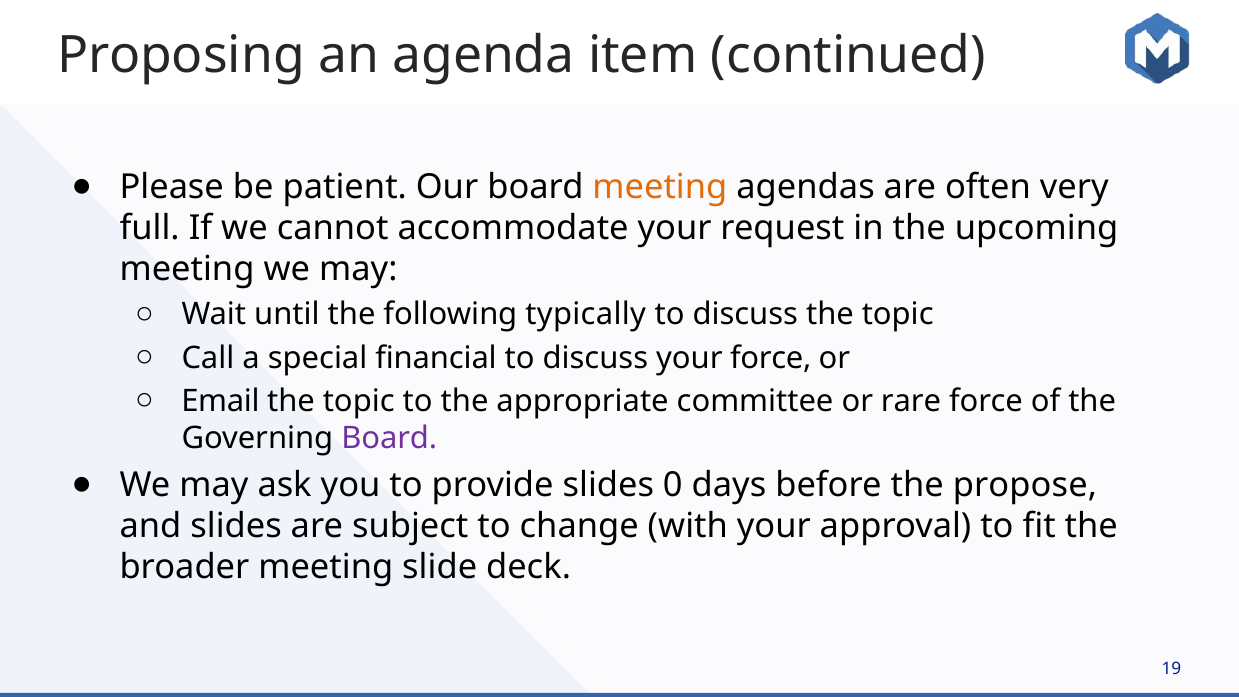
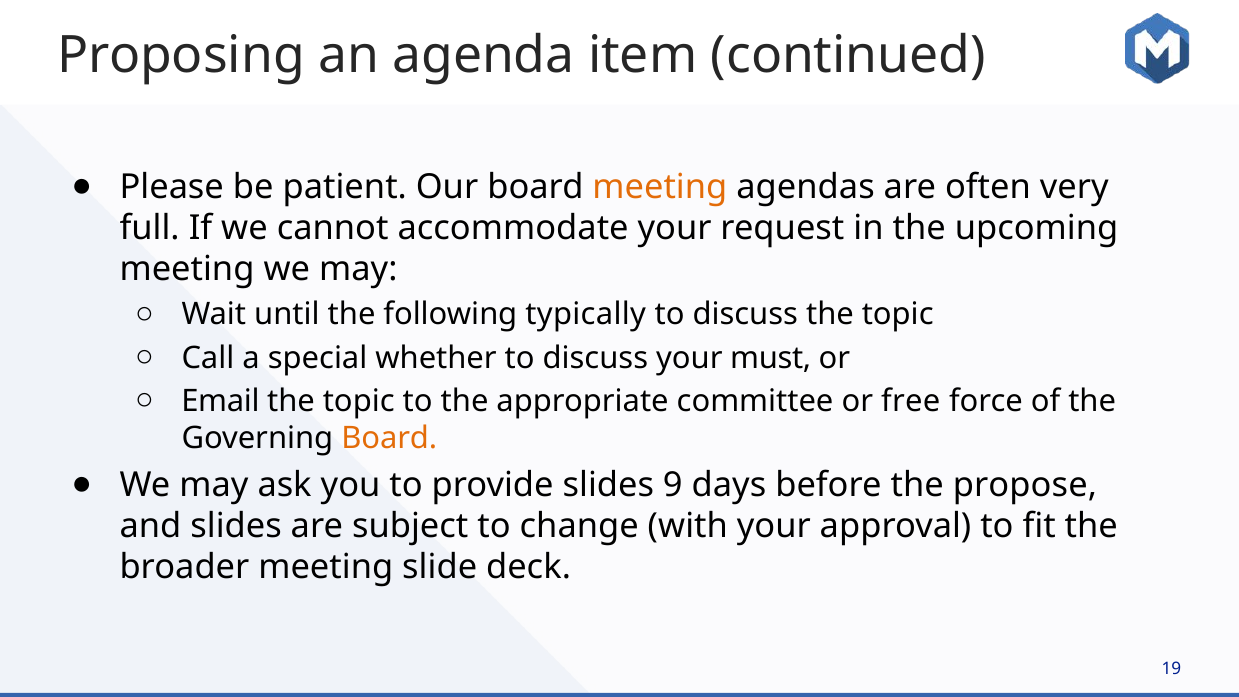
financial: financial -> whether
your force: force -> must
rare: rare -> free
Board at (389, 439) colour: purple -> orange
0: 0 -> 9
